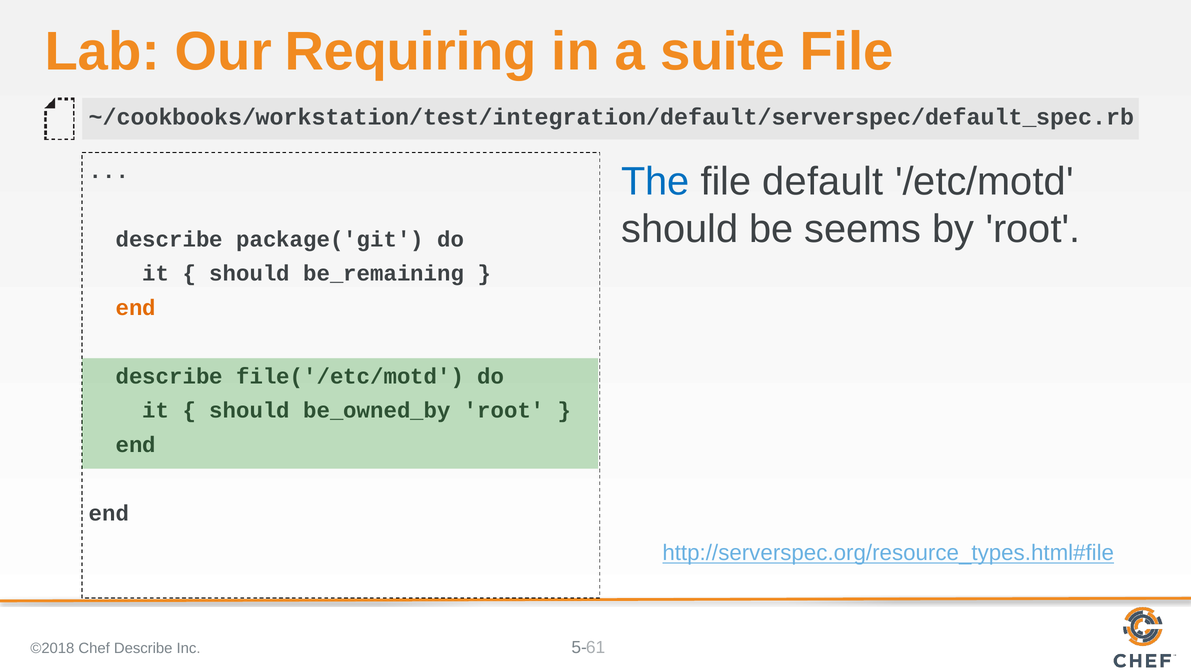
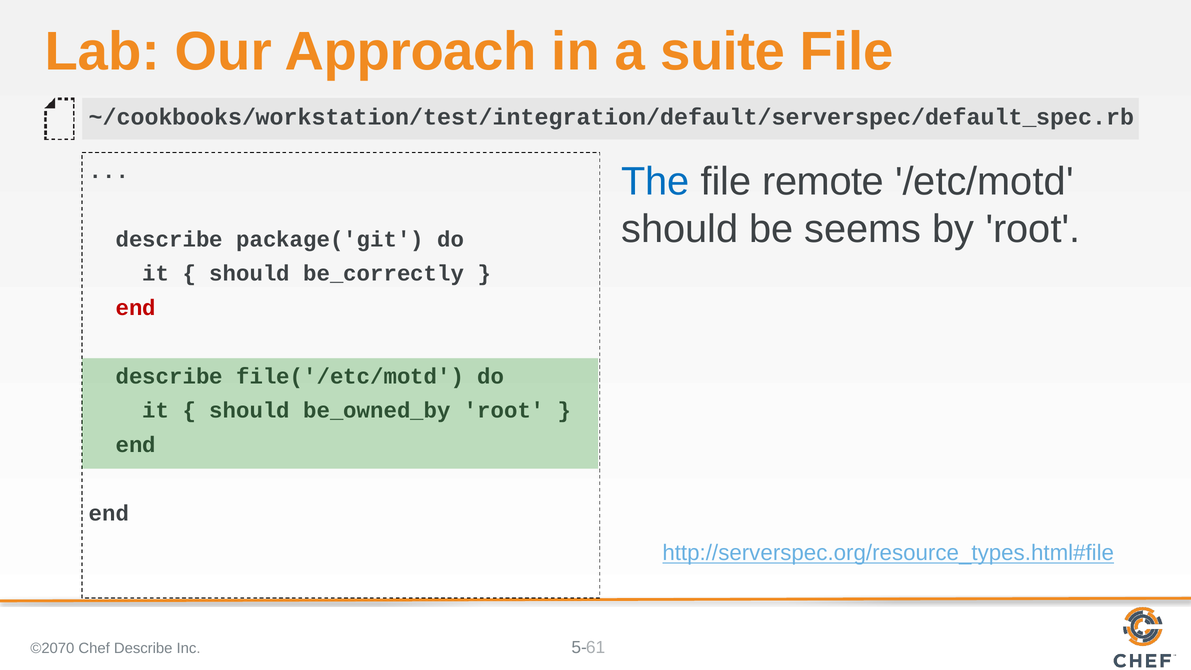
Requiring: Requiring -> Approach
default: default -> remote
be_remaining: be_remaining -> be_correctly
end at (136, 308) colour: orange -> red
©2018: ©2018 -> ©2070
